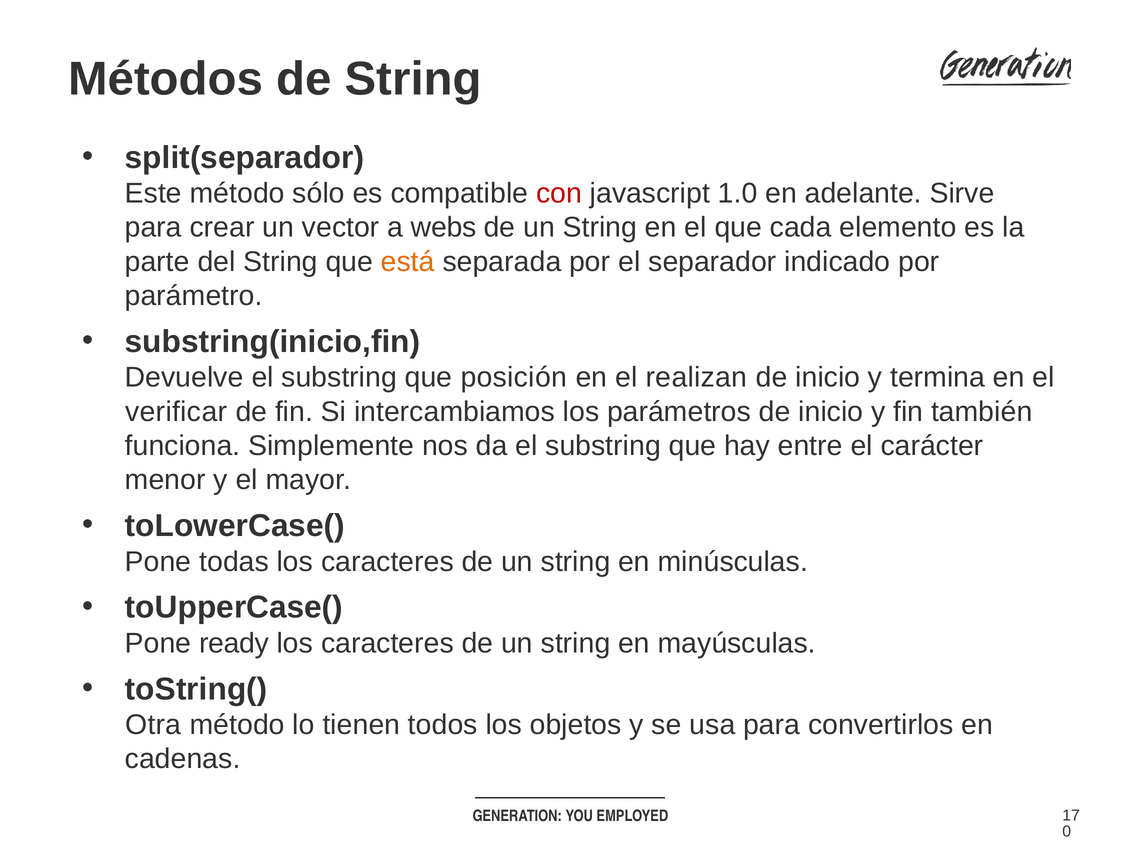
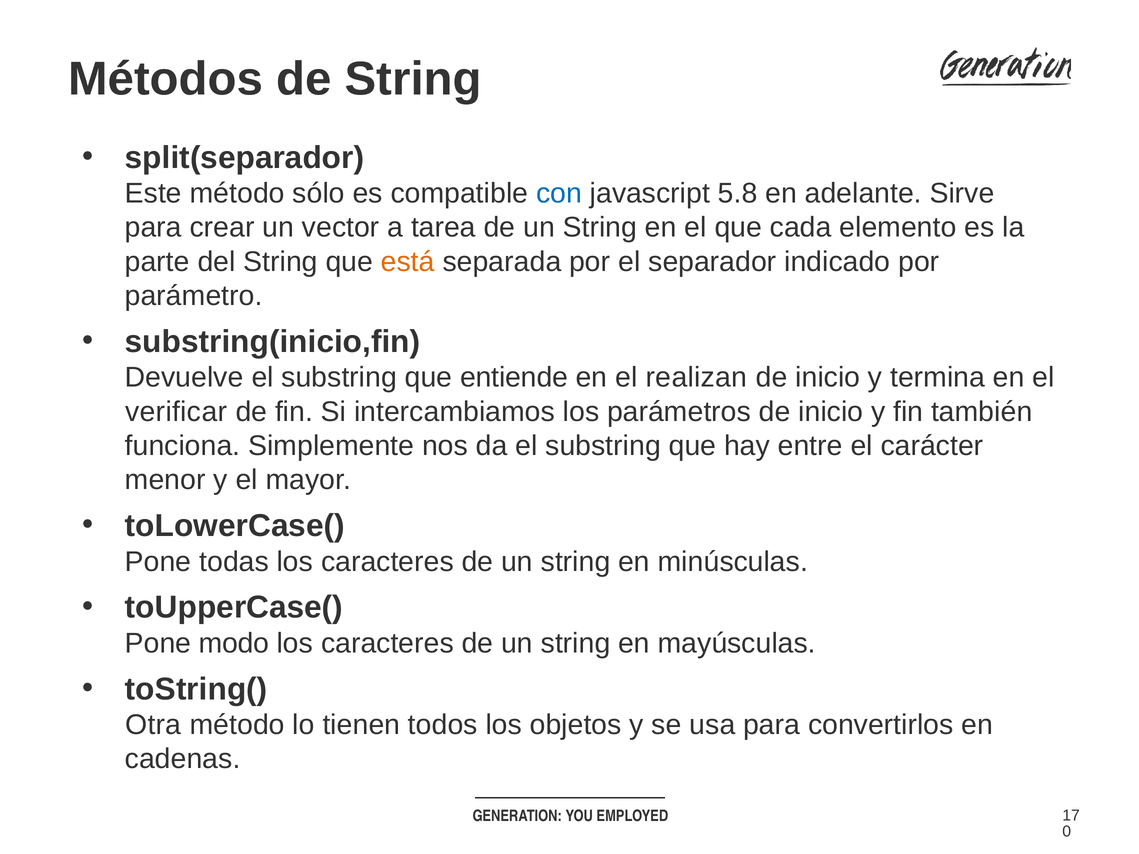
con colour: red -> blue
1.0: 1.0 -> 5.8
webs: webs -> tarea
posición: posición -> entiende
ready: ready -> modo
